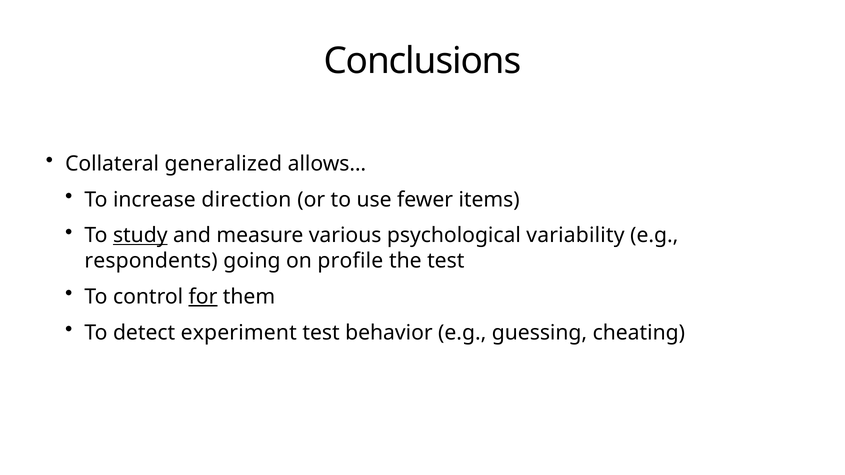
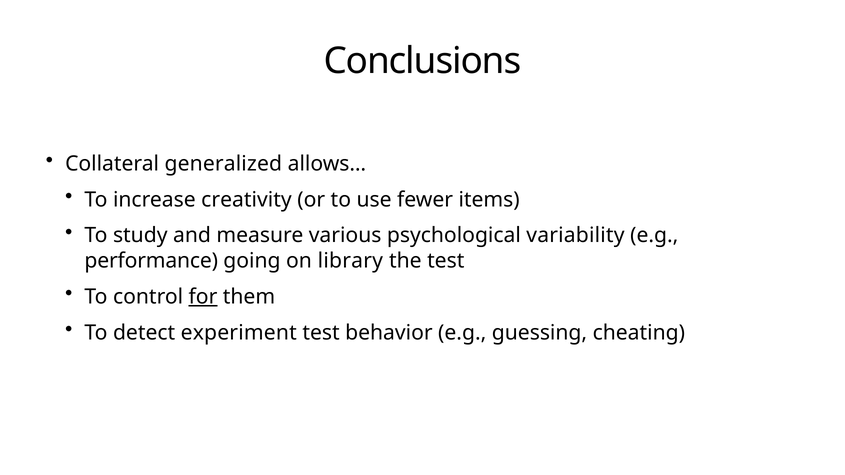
direction: direction -> creativity
study underline: present -> none
respondents: respondents -> performance
profile: profile -> library
